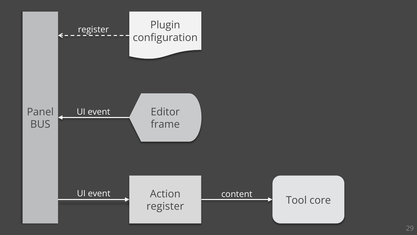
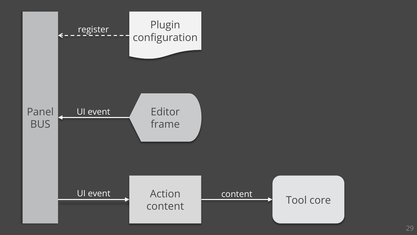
register at (165, 206): register -> content
